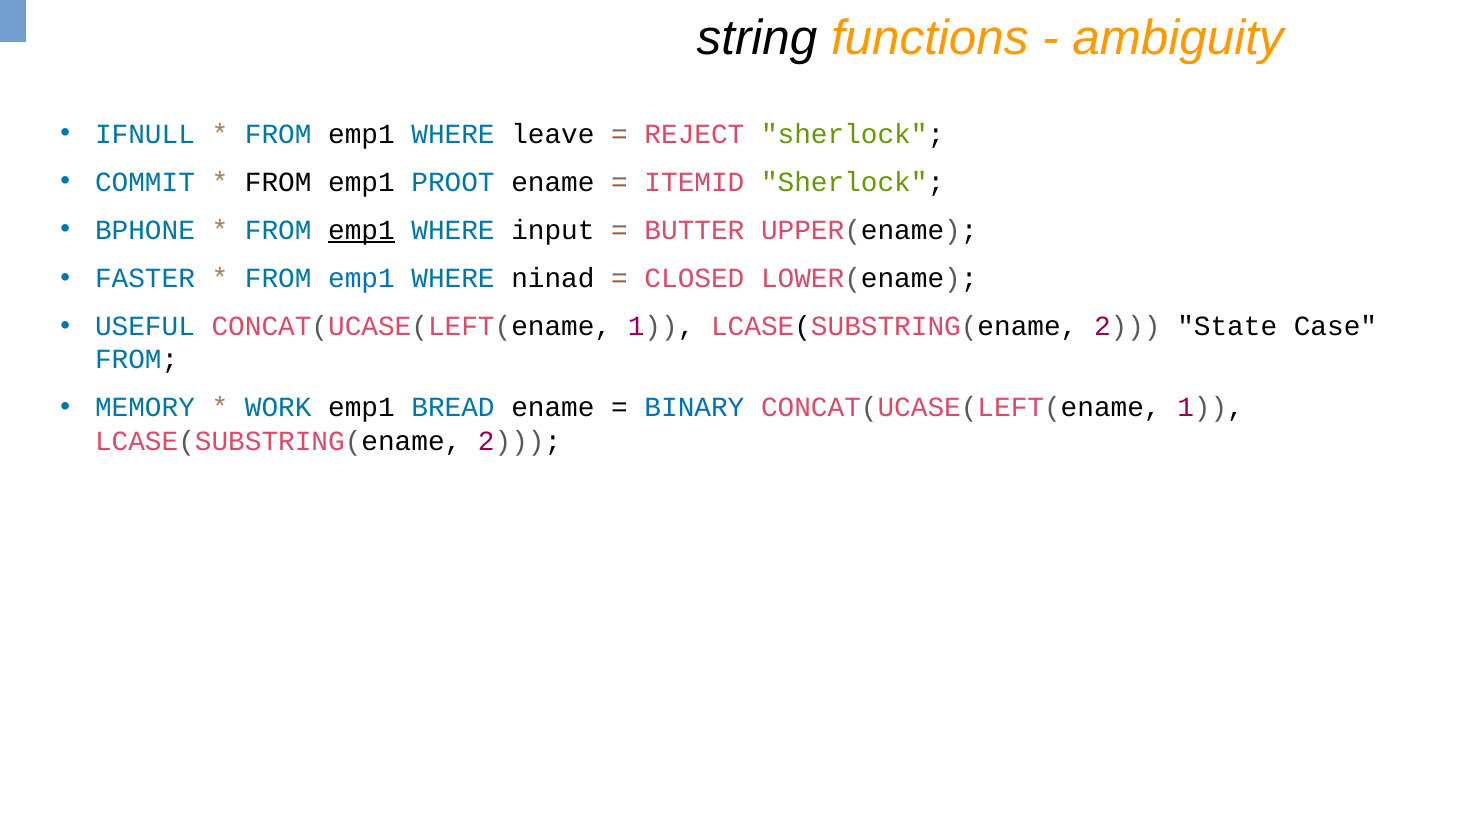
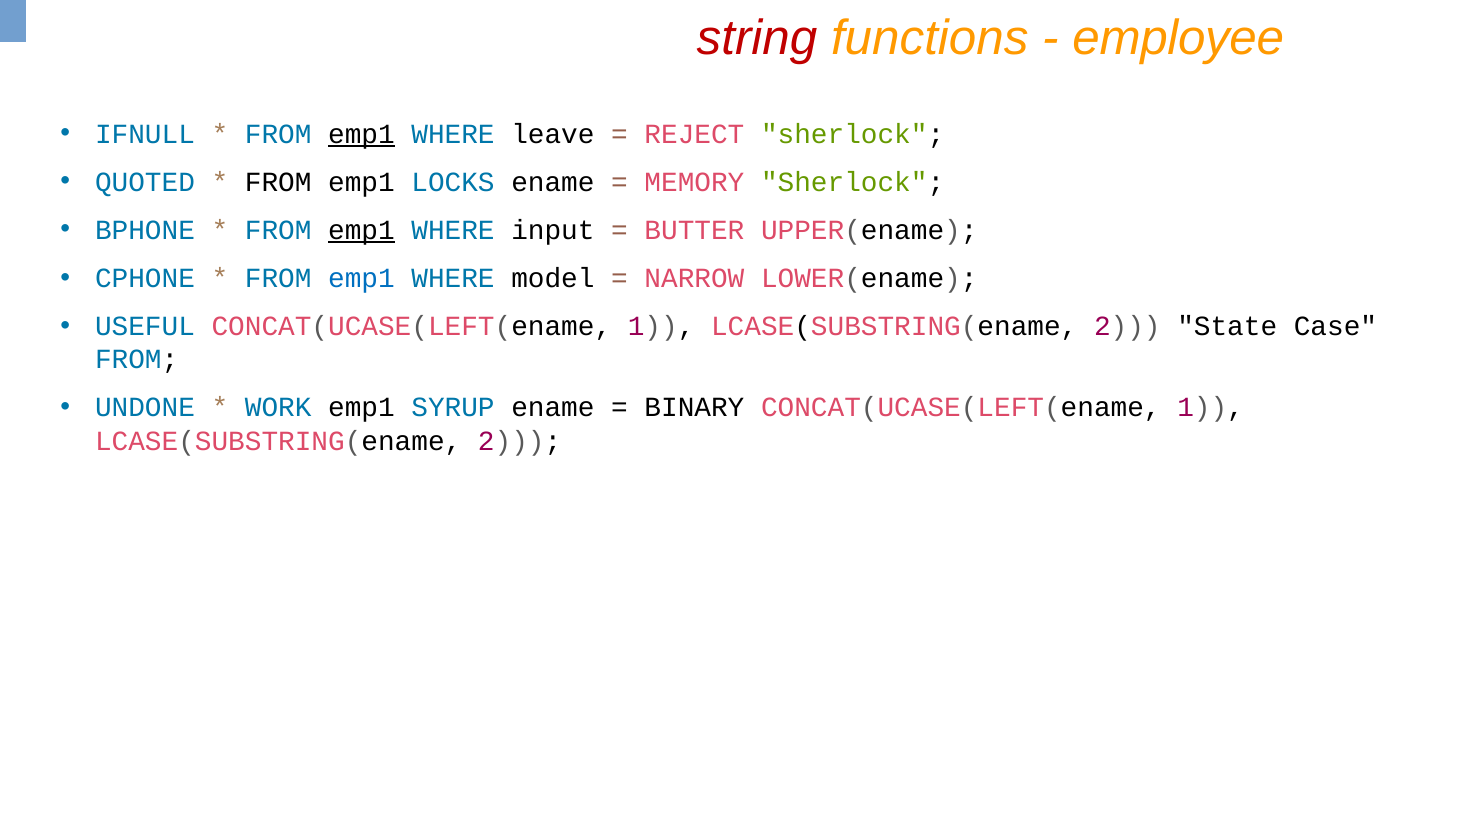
string colour: black -> red
ambiguity: ambiguity -> employee
emp1 at (361, 134) underline: none -> present
COMMIT: COMMIT -> QUOTED
PROOT: PROOT -> LOCKS
ITEMID: ITEMID -> MEMORY
FASTER: FASTER -> CPHONE
ninad: ninad -> model
CLOSED: CLOSED -> NARROW
MEMORY: MEMORY -> UNDONE
BREAD: BREAD -> SYRUP
BINARY colour: blue -> black
